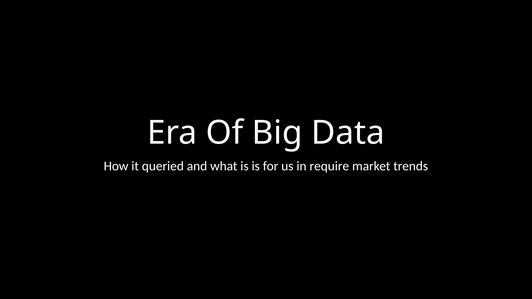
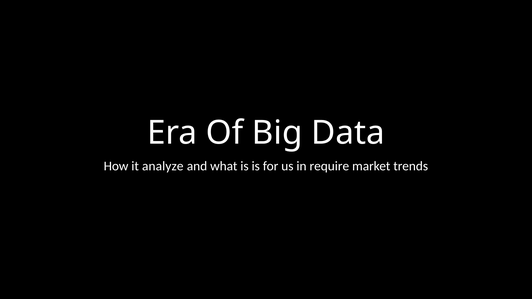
queried: queried -> analyze
